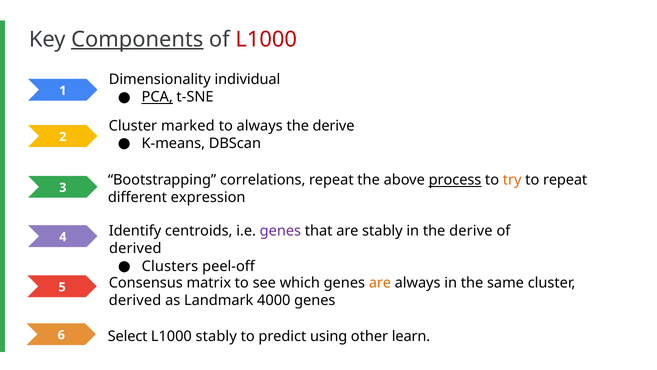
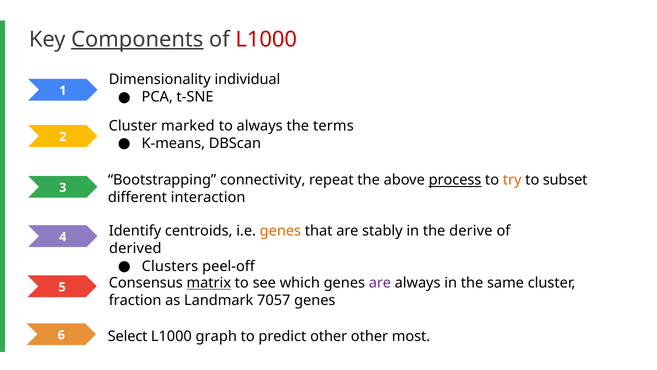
PCA underline: present -> none
derive at (334, 126): derive -> terms
correlations: correlations -> connectivity
to repeat: repeat -> subset
expression: expression -> interaction
genes at (280, 231) colour: purple -> orange
matrix underline: none -> present
are at (380, 283) colour: orange -> purple
derived at (135, 300): derived -> fraction
4000: 4000 -> 7057
L1000 stably: stably -> graph
predict using: using -> other
learn: learn -> most
